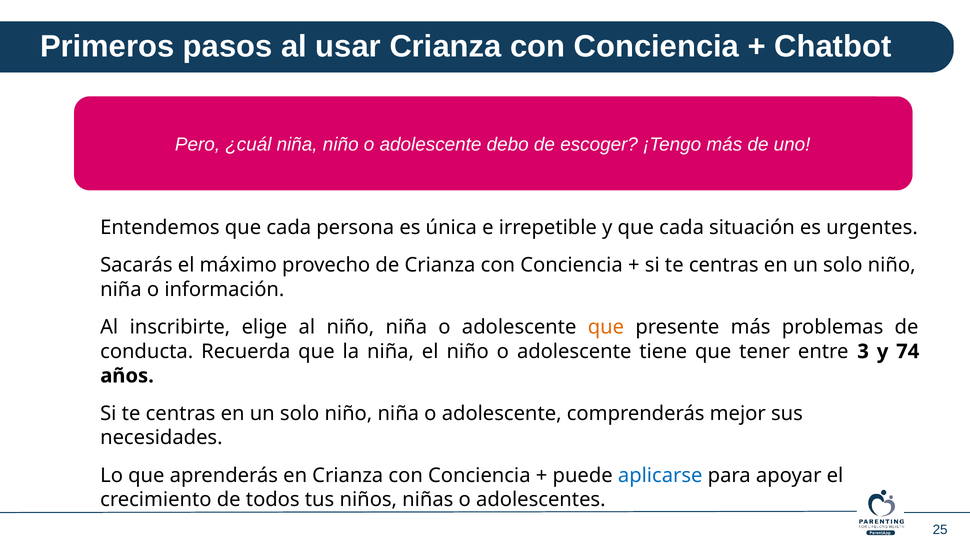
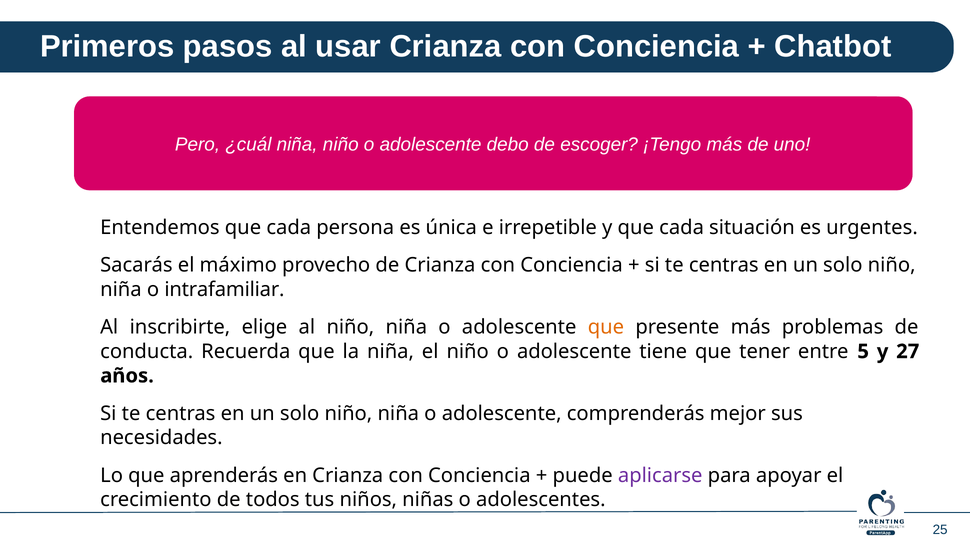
información: información -> intrafamiliar
3: 3 -> 5
74: 74 -> 27
aplicarse colour: blue -> purple
